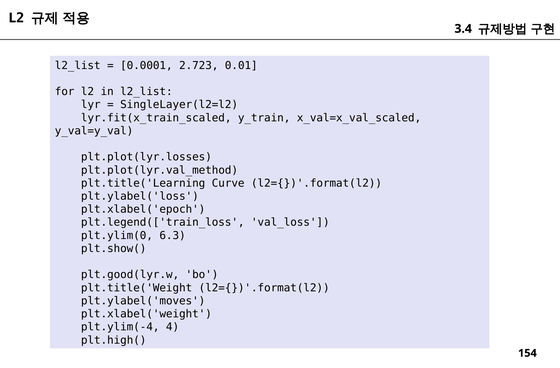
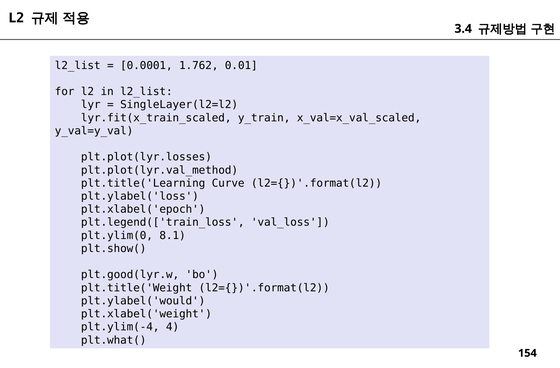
2.723: 2.723 -> 1.762
6.3: 6.3 -> 8.1
plt.ylabel('moves: plt.ylabel('moves -> plt.ylabel('would
plt.high(: plt.high( -> plt.what(
